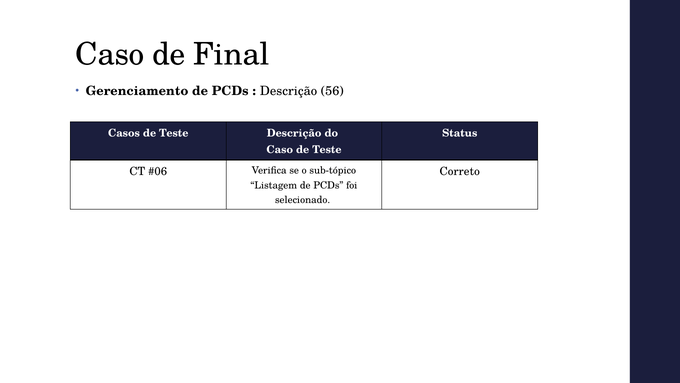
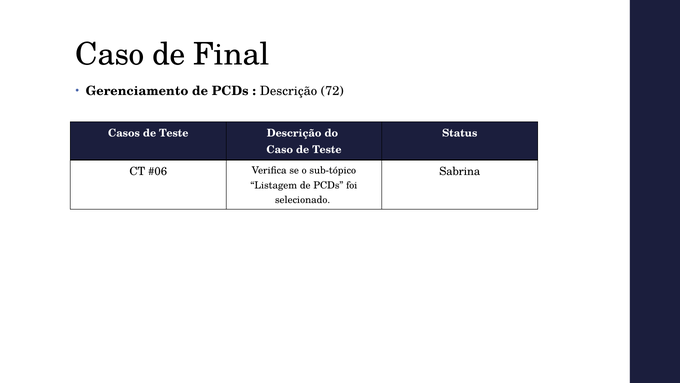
56: 56 -> 72
Correto: Correto -> Sabrina
